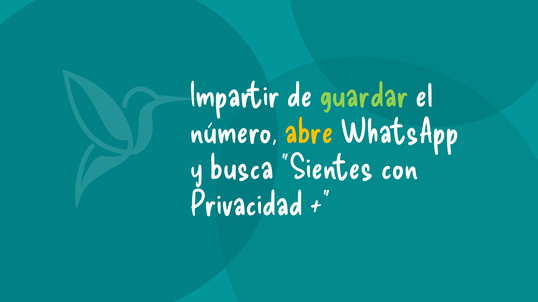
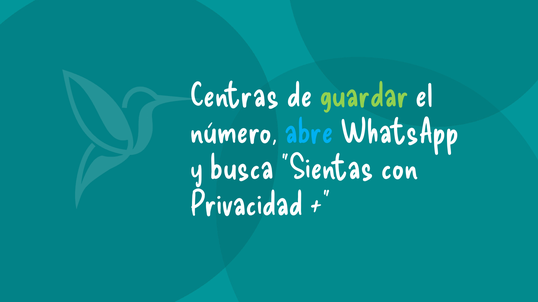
Impartir: Impartir -> Centras
abre colour: yellow -> light blue
Sientes: Sientes -> Sientas
